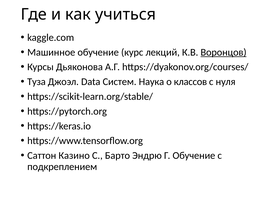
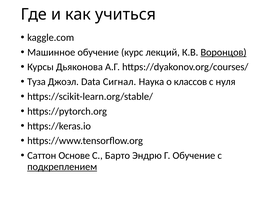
Систем: Систем -> Сигнал
Казино: Казино -> Основе
подкреплением underline: none -> present
